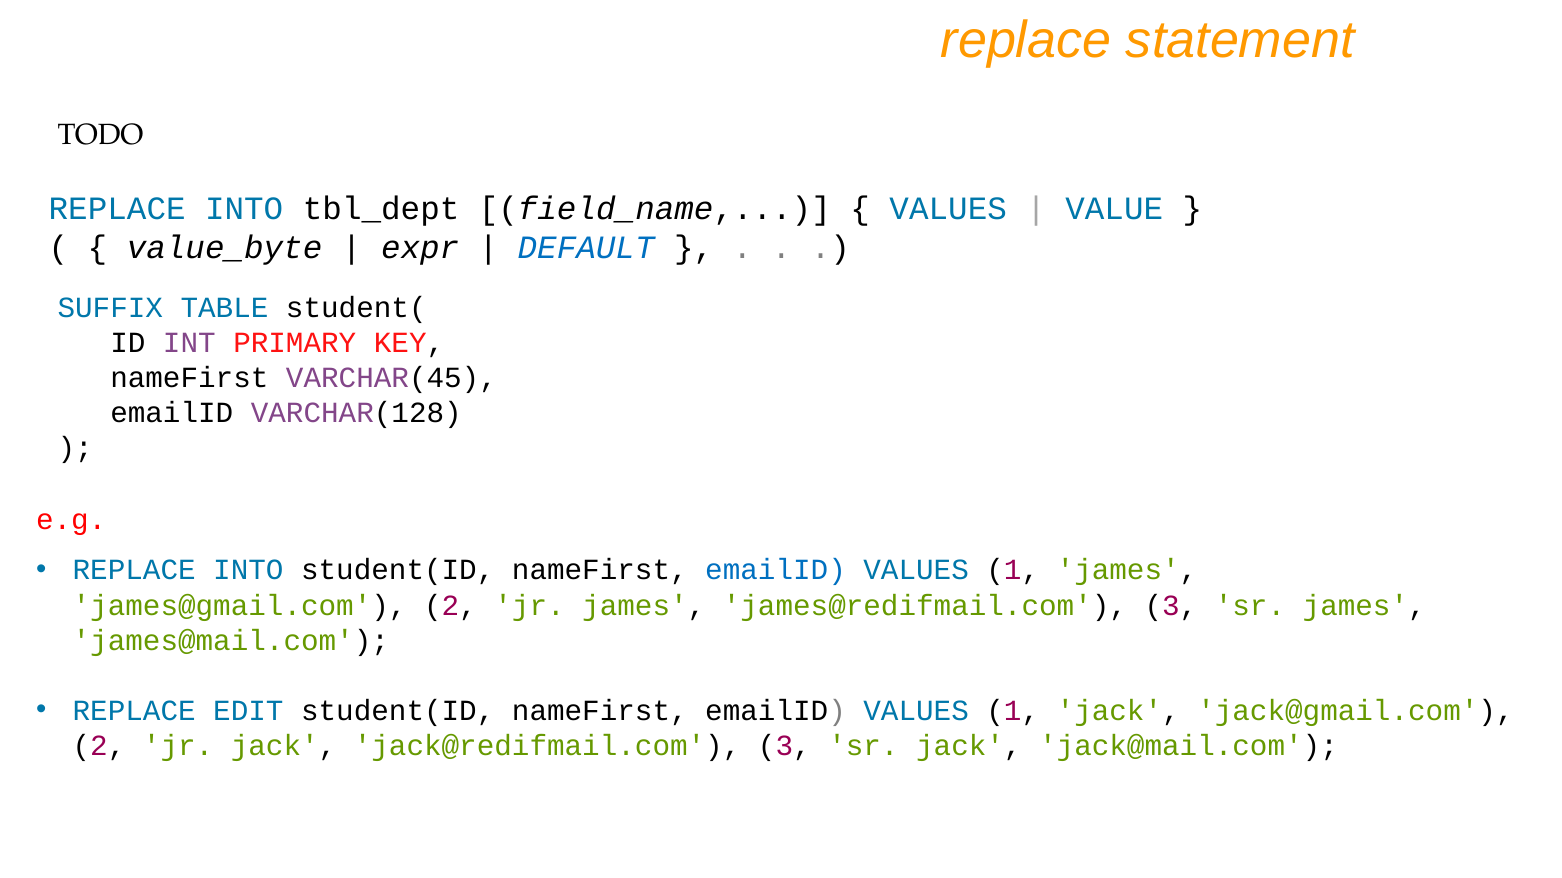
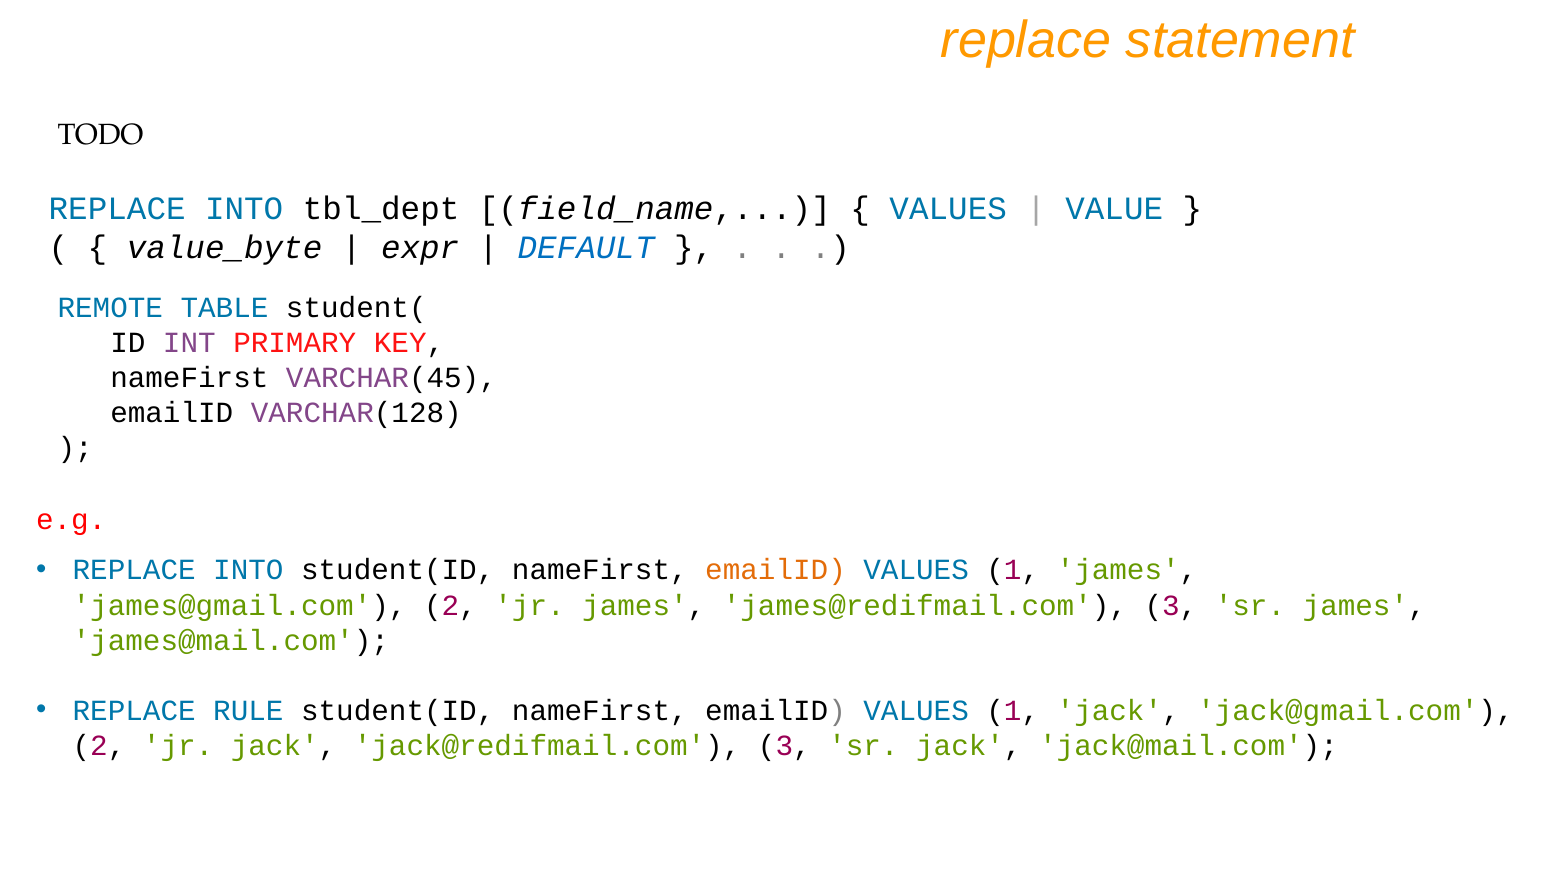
SUFFIX: SUFFIX -> REMOTE
emailID at (776, 571) colour: blue -> orange
EDIT: EDIT -> RULE
